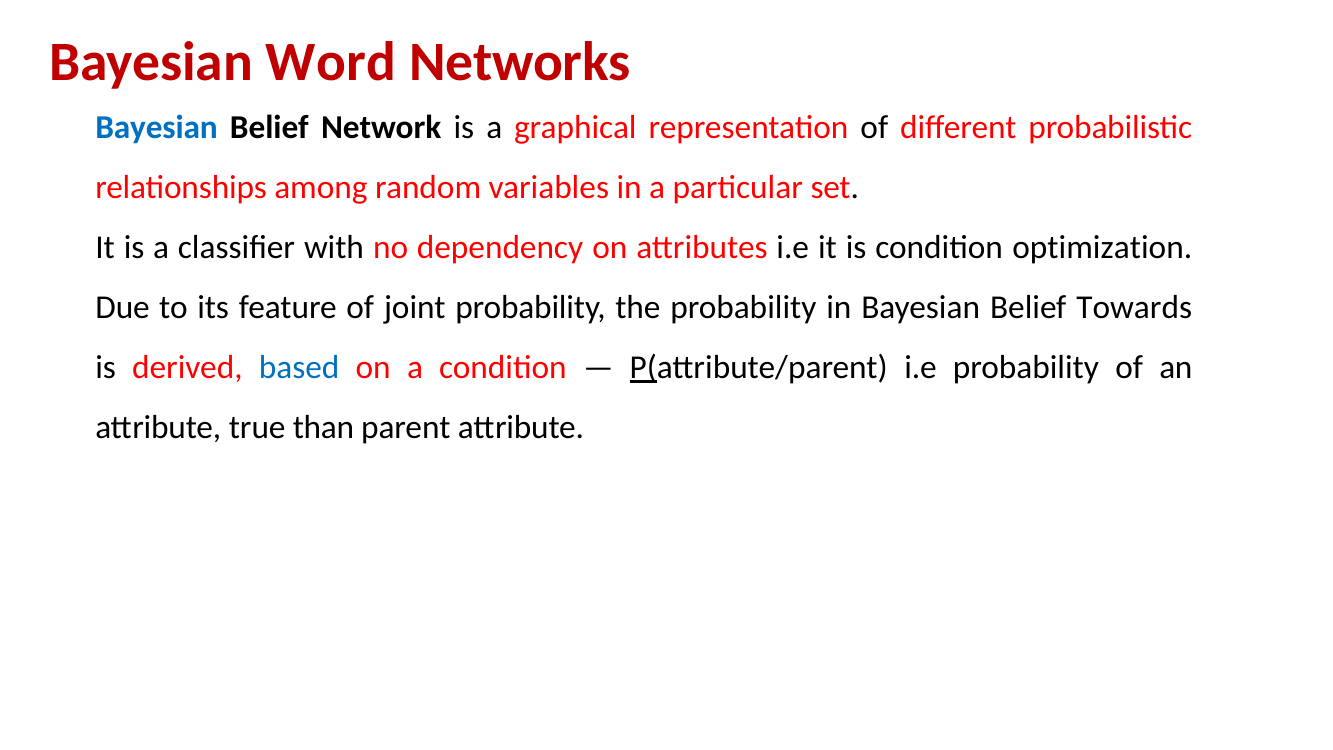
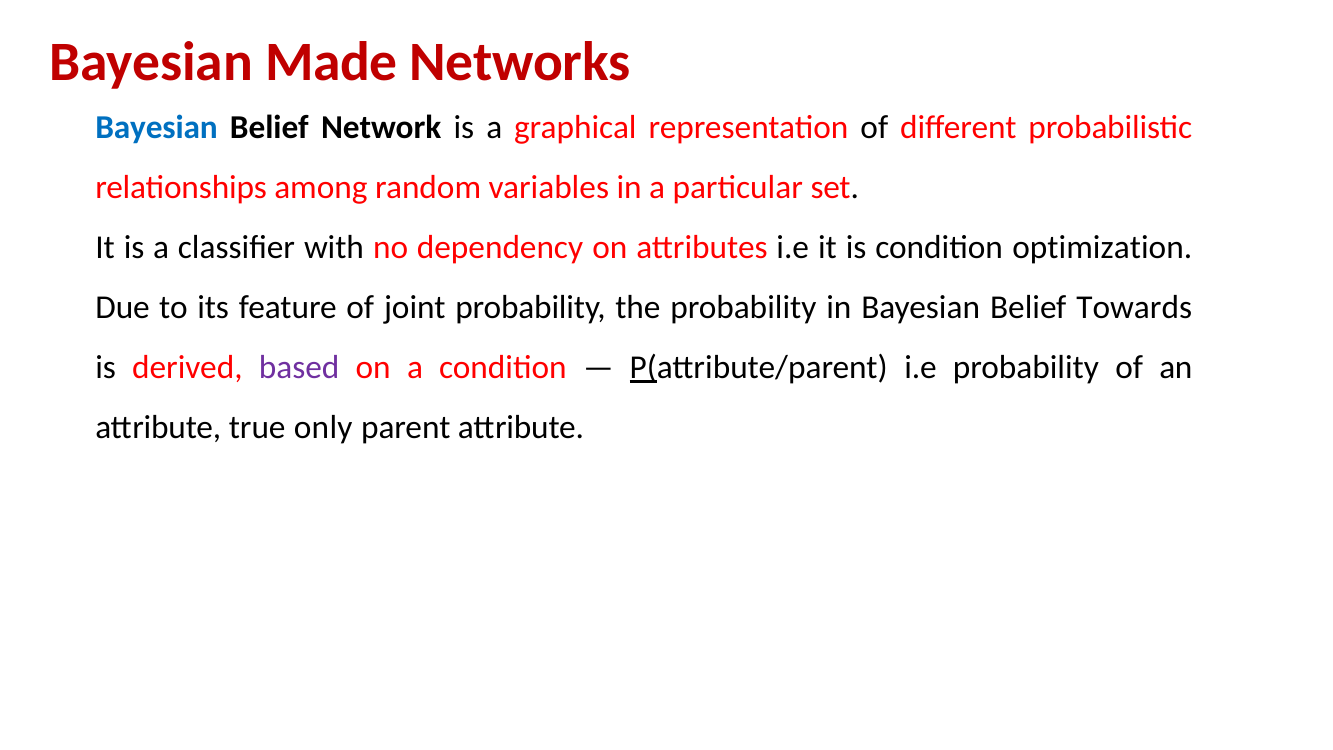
Word: Word -> Made
based colour: blue -> purple
than: than -> only
